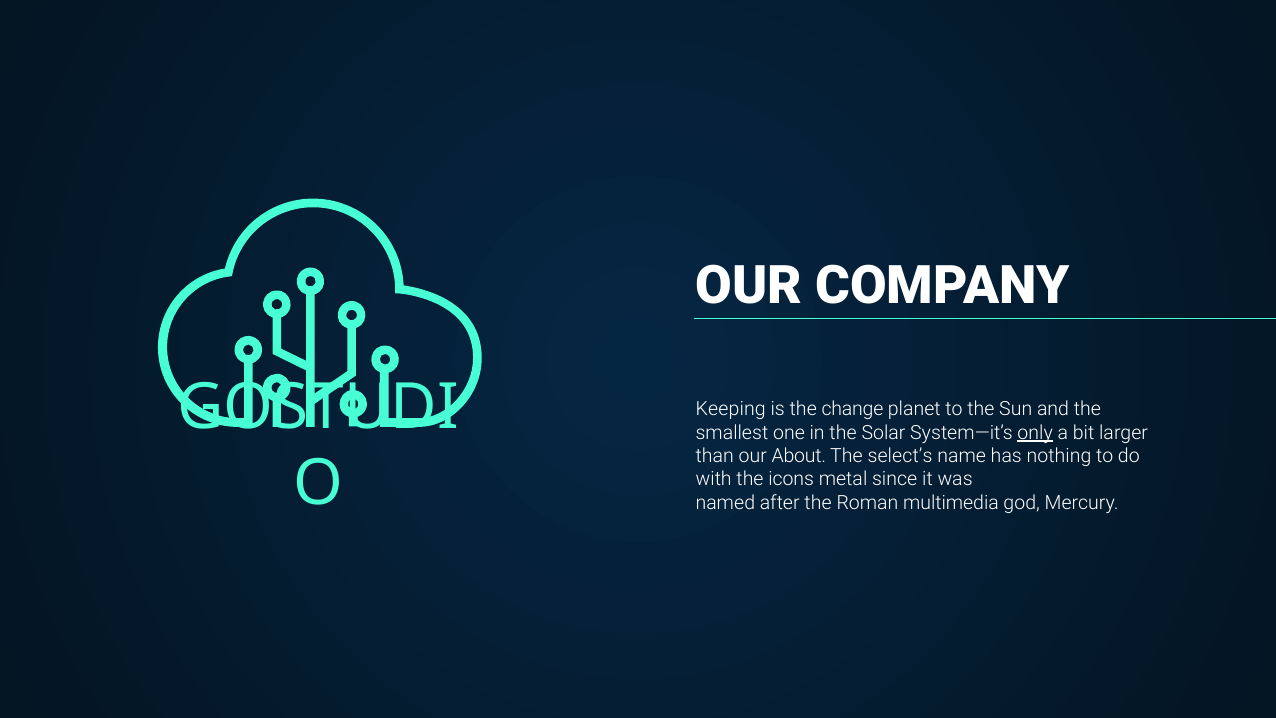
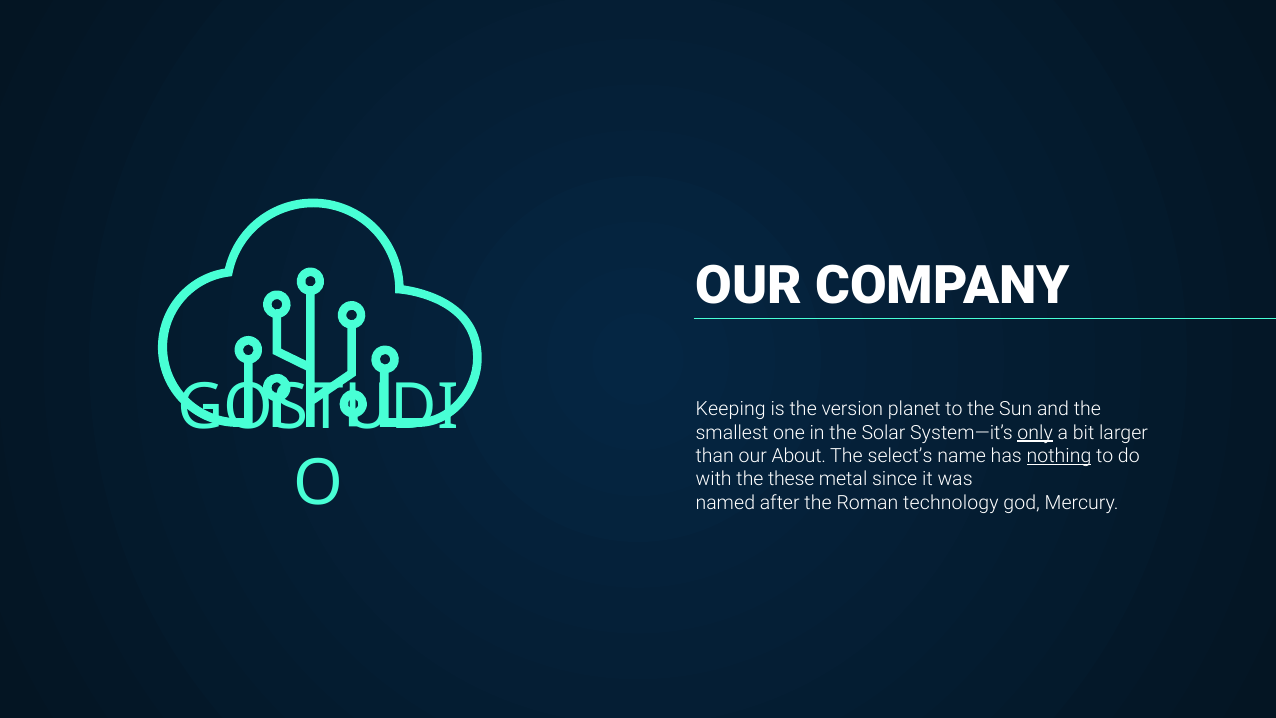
change: change -> version
nothing underline: none -> present
icons: icons -> these
multimedia: multimedia -> technology
